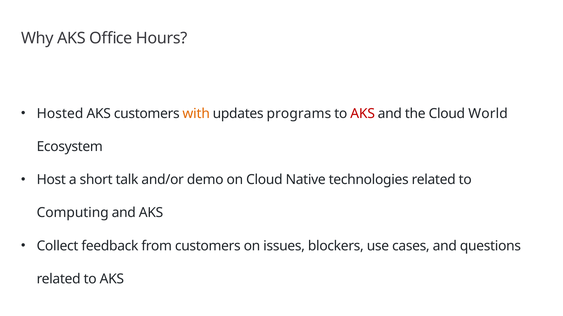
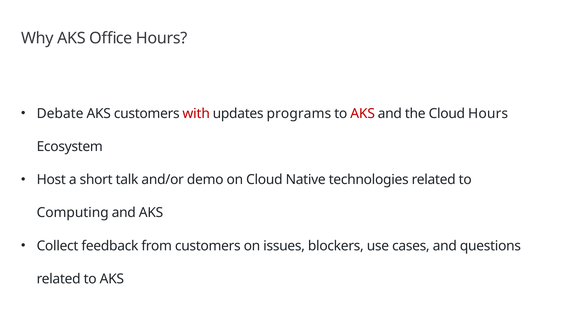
Hosted: Hosted -> Debate
with colour: orange -> red
Cloud World: World -> Hours
